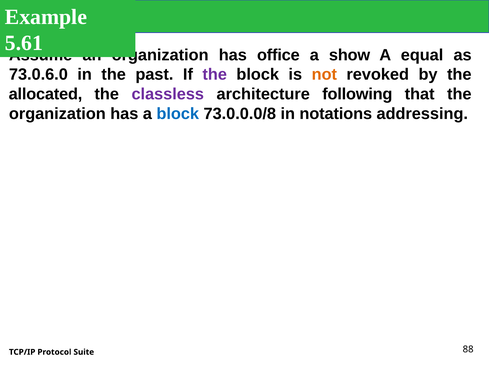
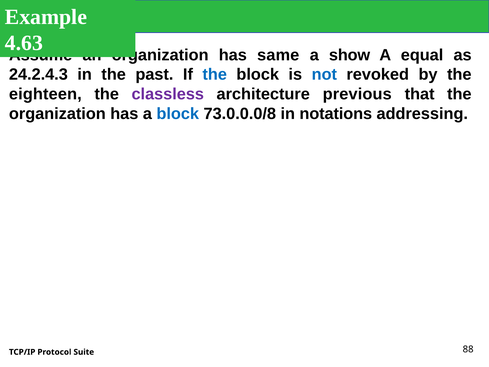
5.61: 5.61 -> 4.63
office: office -> same
73.0.6.0: 73.0.6.0 -> 24.2.4.3
the at (215, 75) colour: purple -> blue
not colour: orange -> blue
allocated: allocated -> eighteen
following: following -> previous
